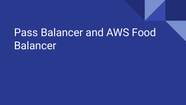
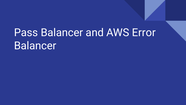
Food: Food -> Error
